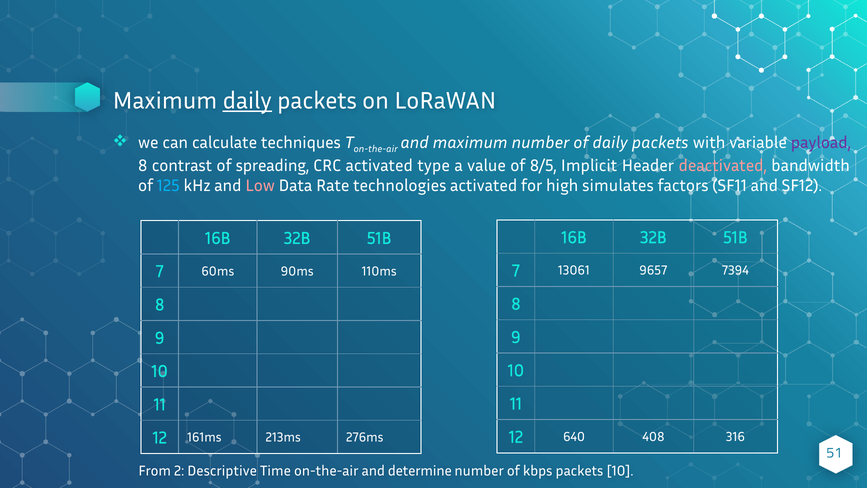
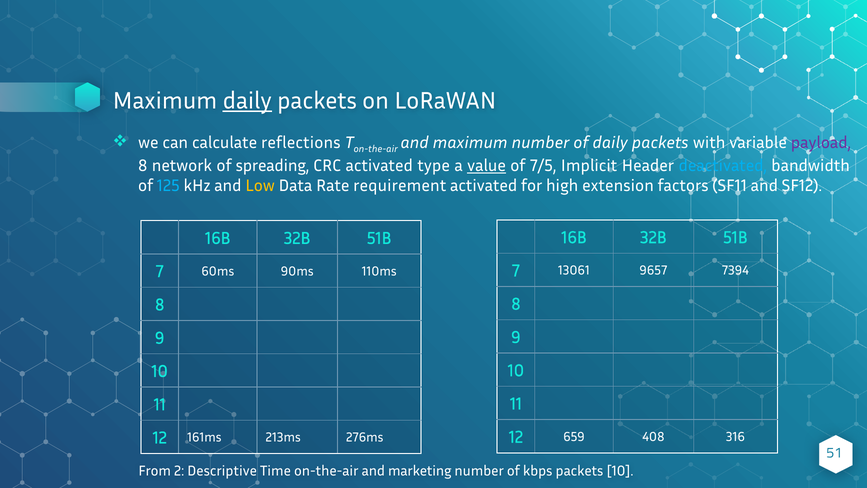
techniques: techniques -> reflections
contrast: contrast -> network
value underline: none -> present
8/5: 8/5 -> 7/5
deactivated colour: pink -> light blue
Low colour: pink -> yellow
technologies: technologies -> requirement
simulates: simulates -> extension
640: 640 -> 659
determine: determine -> marketing
